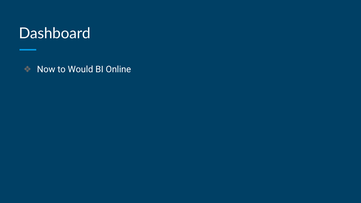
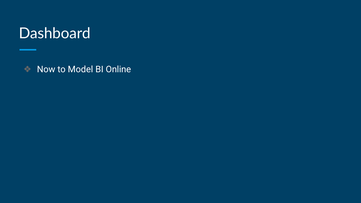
Would: Would -> Model
